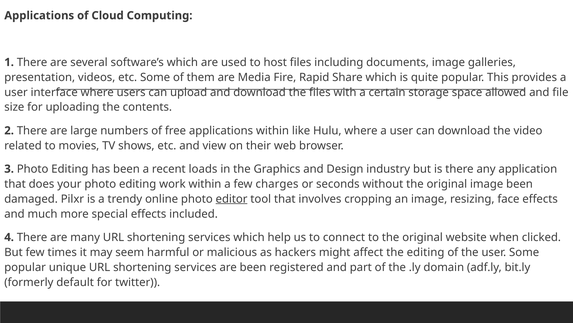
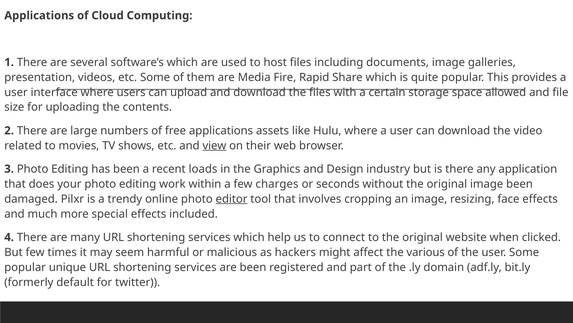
applications within: within -> assets
view underline: none -> present
the editing: editing -> various
